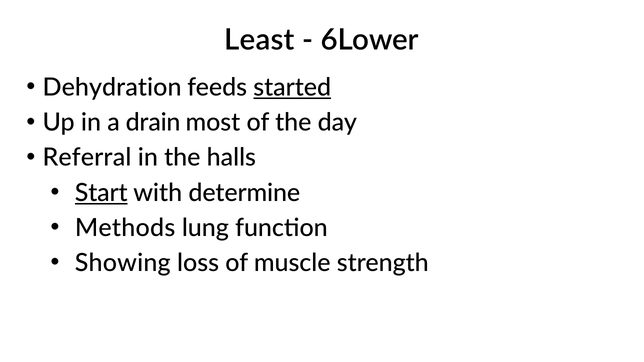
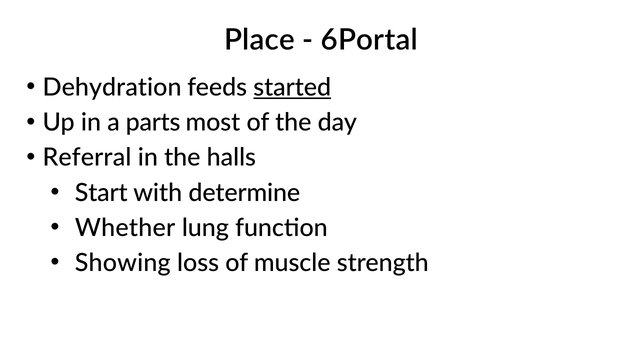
Least: Least -> Place
6Lower: 6Lower -> 6Portal
drain: drain -> parts
Start underline: present -> none
Methods: Methods -> Whether
